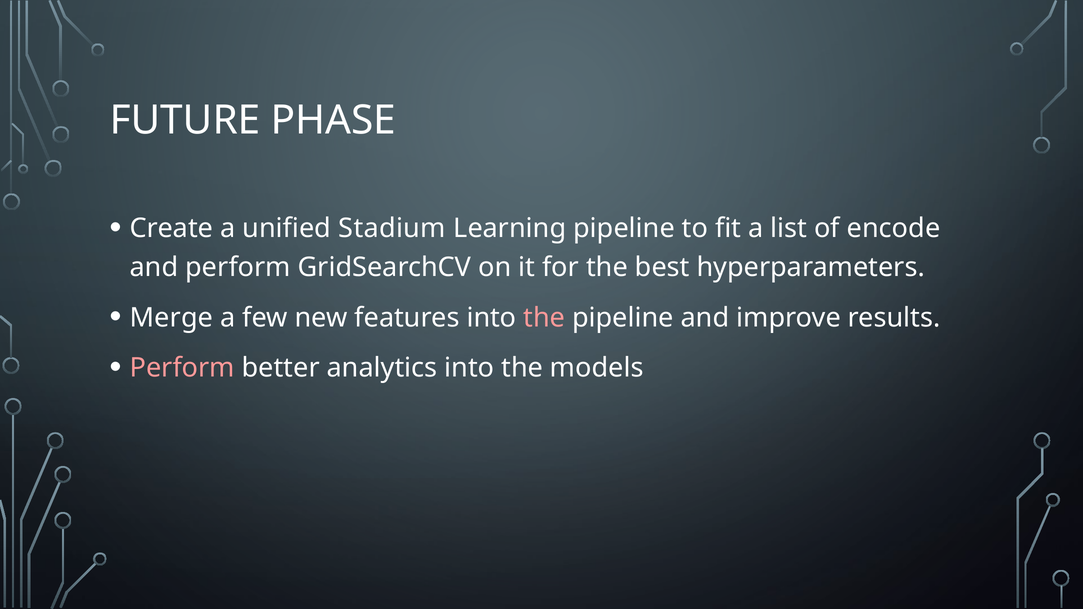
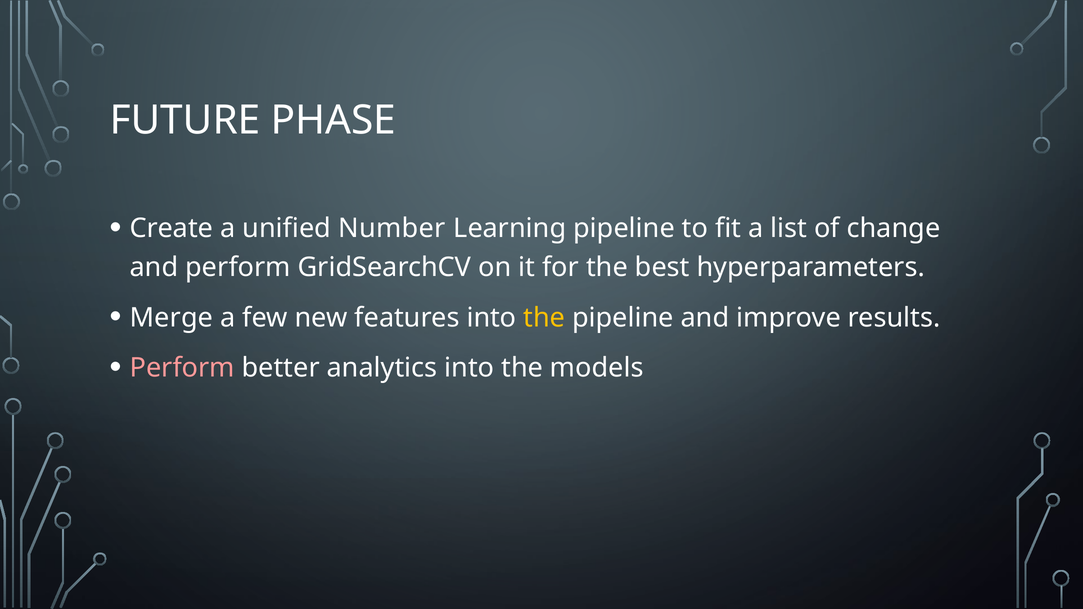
Stadium: Stadium -> Number
encode: encode -> change
the at (544, 318) colour: pink -> yellow
